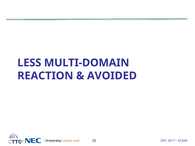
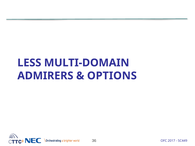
REACTION: REACTION -> ADMIRERS
AVOIDED: AVOIDED -> OPTIONS
